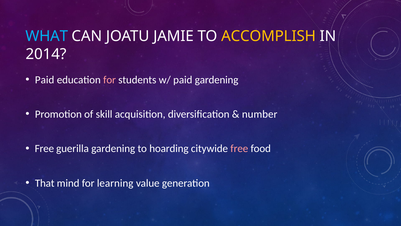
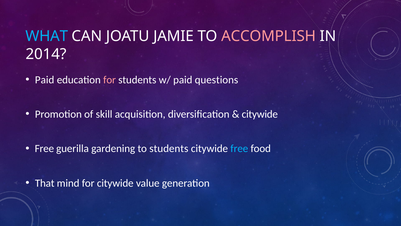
ACCOMPLISH colour: yellow -> pink
paid gardening: gardening -> questions
number at (260, 114): number -> citywide
to hoarding: hoarding -> students
free at (239, 148) colour: pink -> light blue
for learning: learning -> citywide
